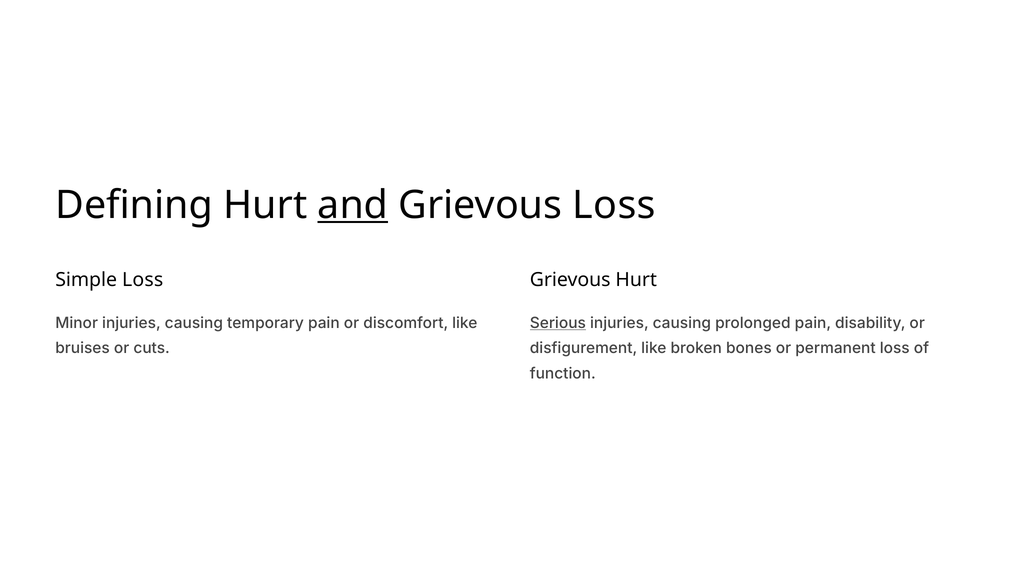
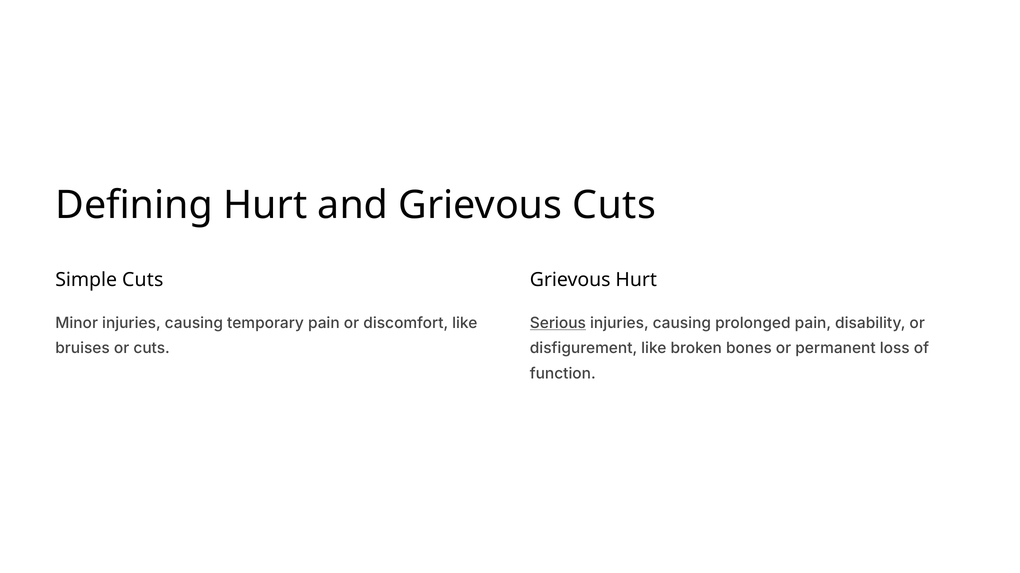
and underline: present -> none
Grievous Loss: Loss -> Cuts
Simple Loss: Loss -> Cuts
